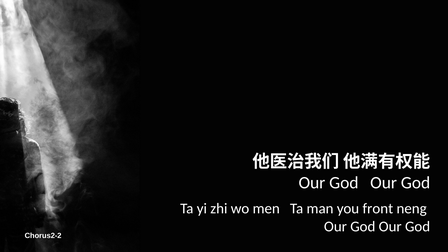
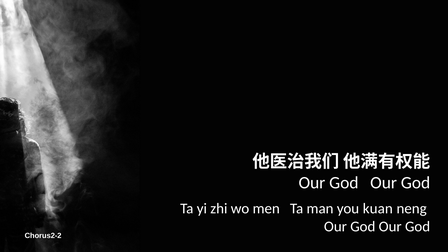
front: front -> kuan
